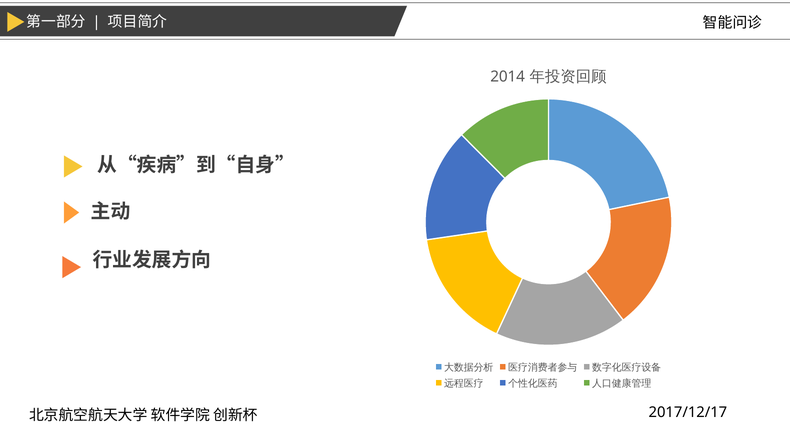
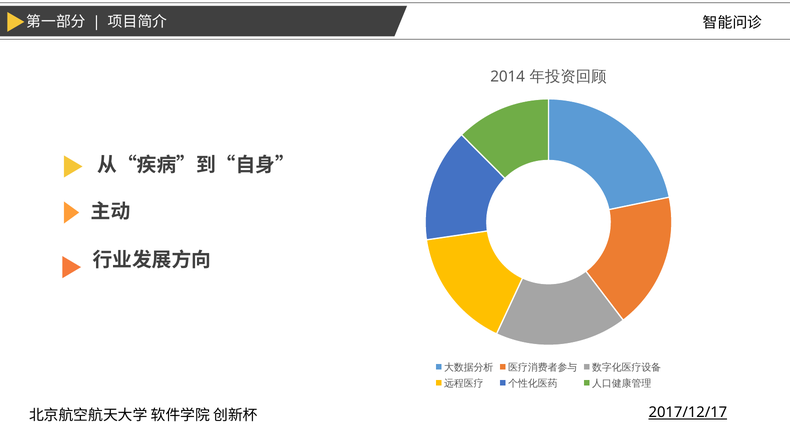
2017/12/17 underline: none -> present
